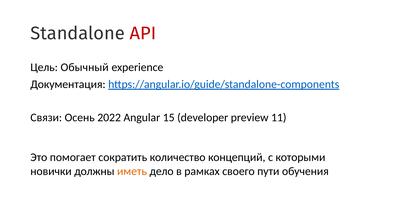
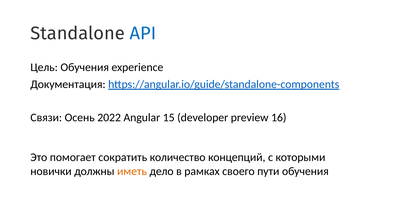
API colour: red -> blue
Цель Обычный: Обычный -> Обучения
11: 11 -> 16
